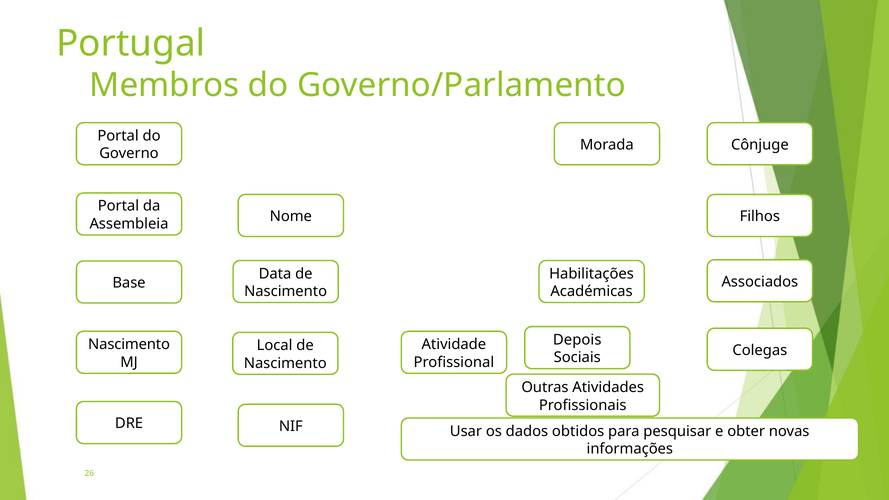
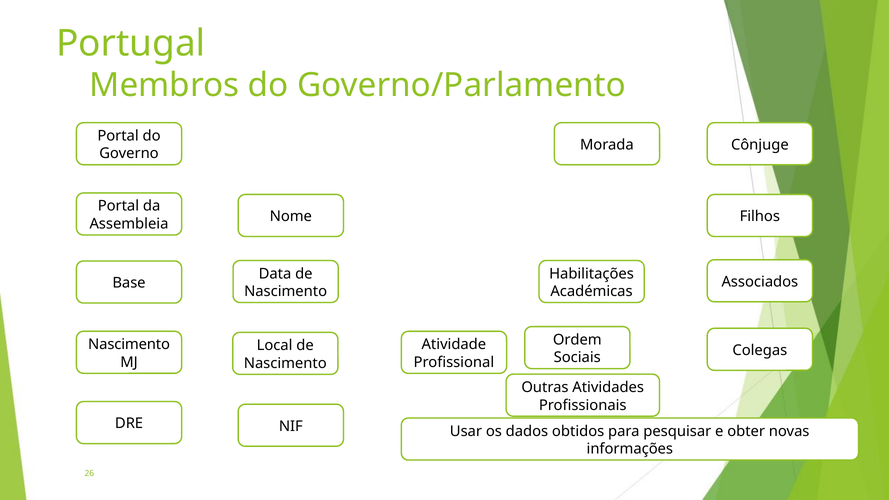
Depois: Depois -> Ordem
